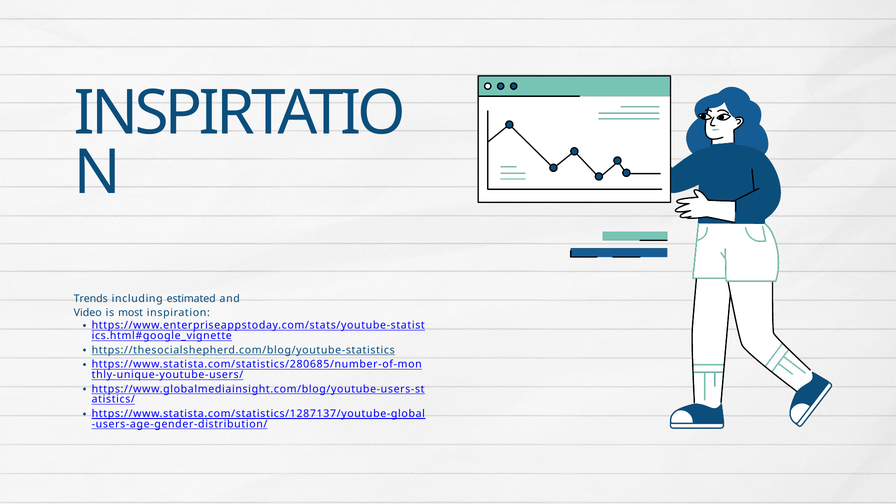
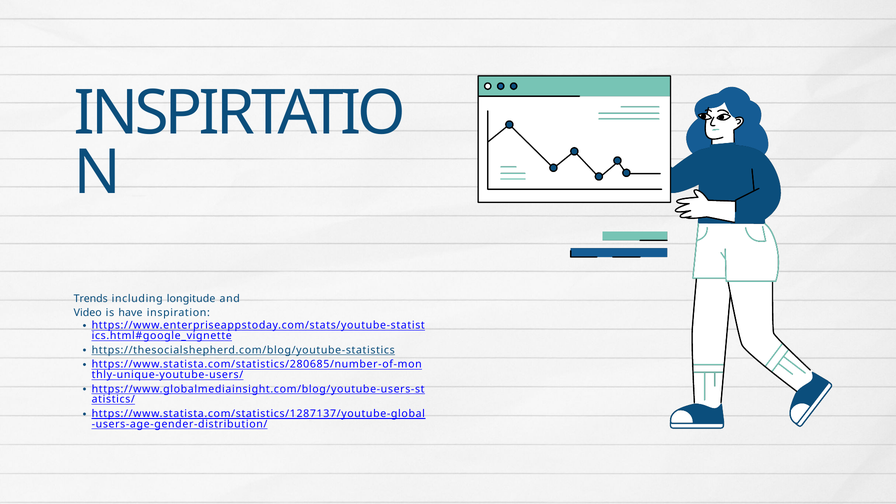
estimated: estimated -> longitude
most: most -> have
